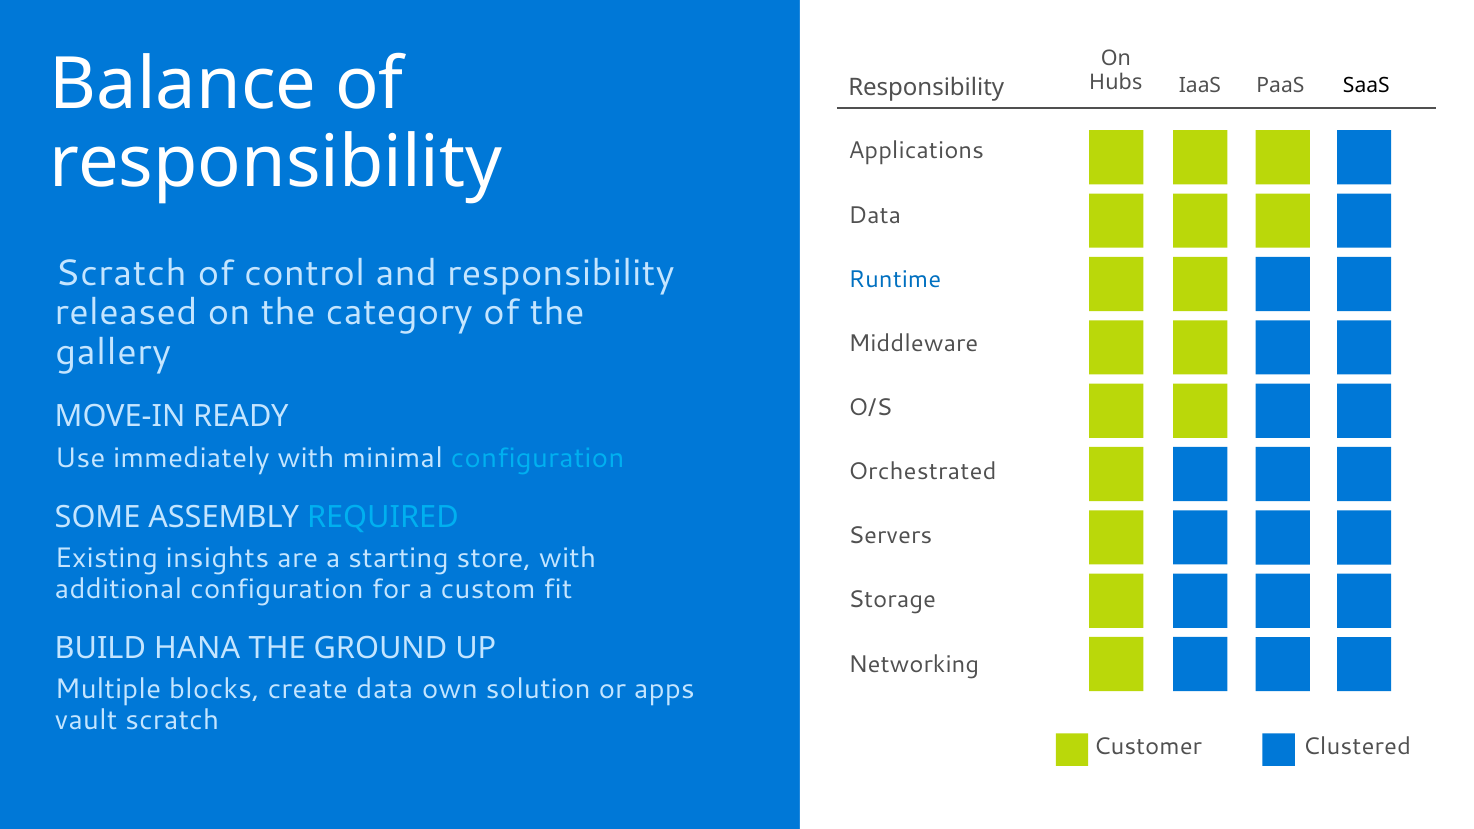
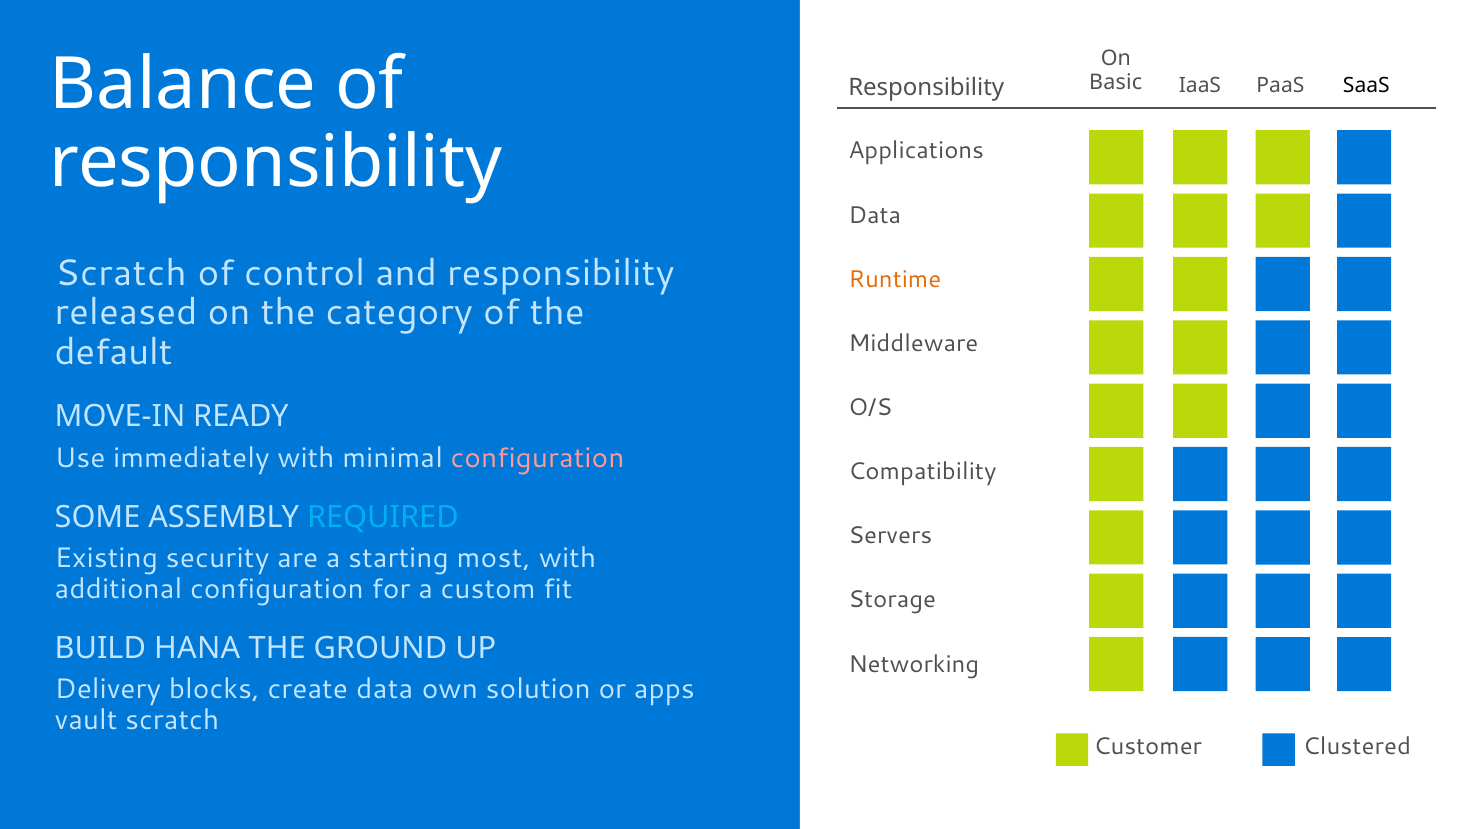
Hubs: Hubs -> Basic
Runtime colour: blue -> orange
gallery: gallery -> default
configuration at (538, 458) colour: light blue -> pink
Orchestrated: Orchestrated -> Compatibility
insights: insights -> security
store: store -> most
Multiple: Multiple -> Delivery
